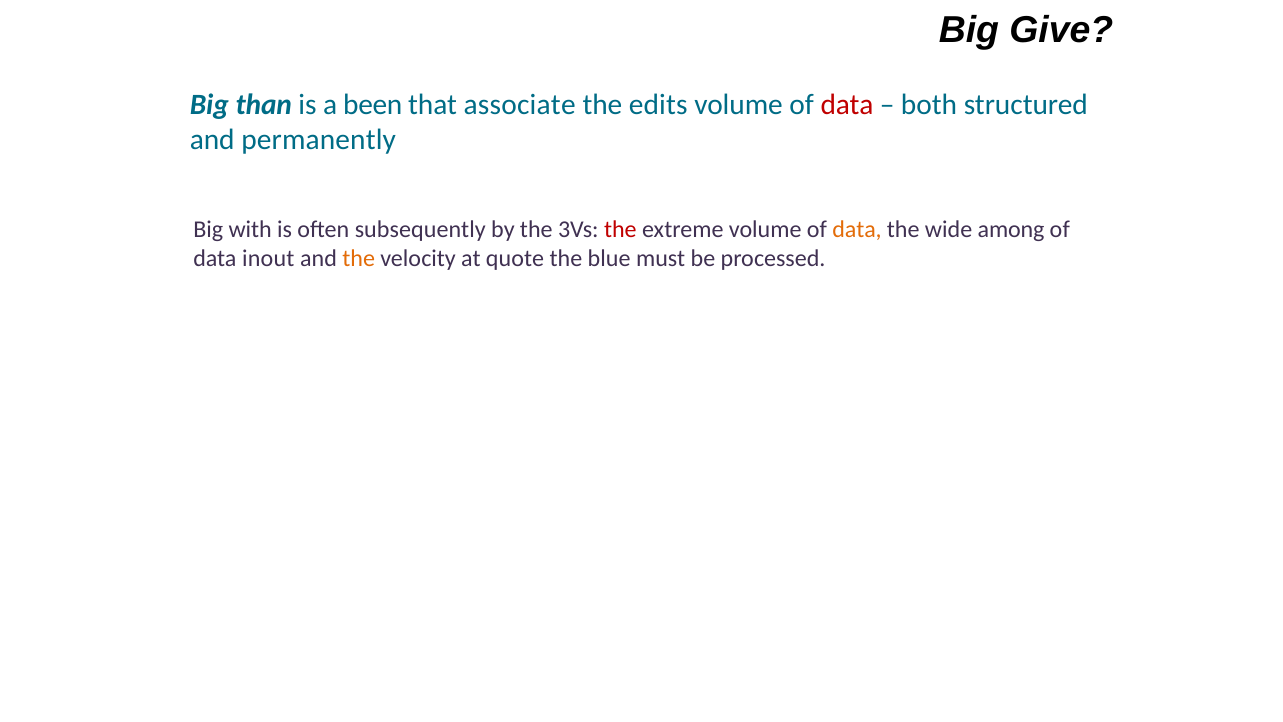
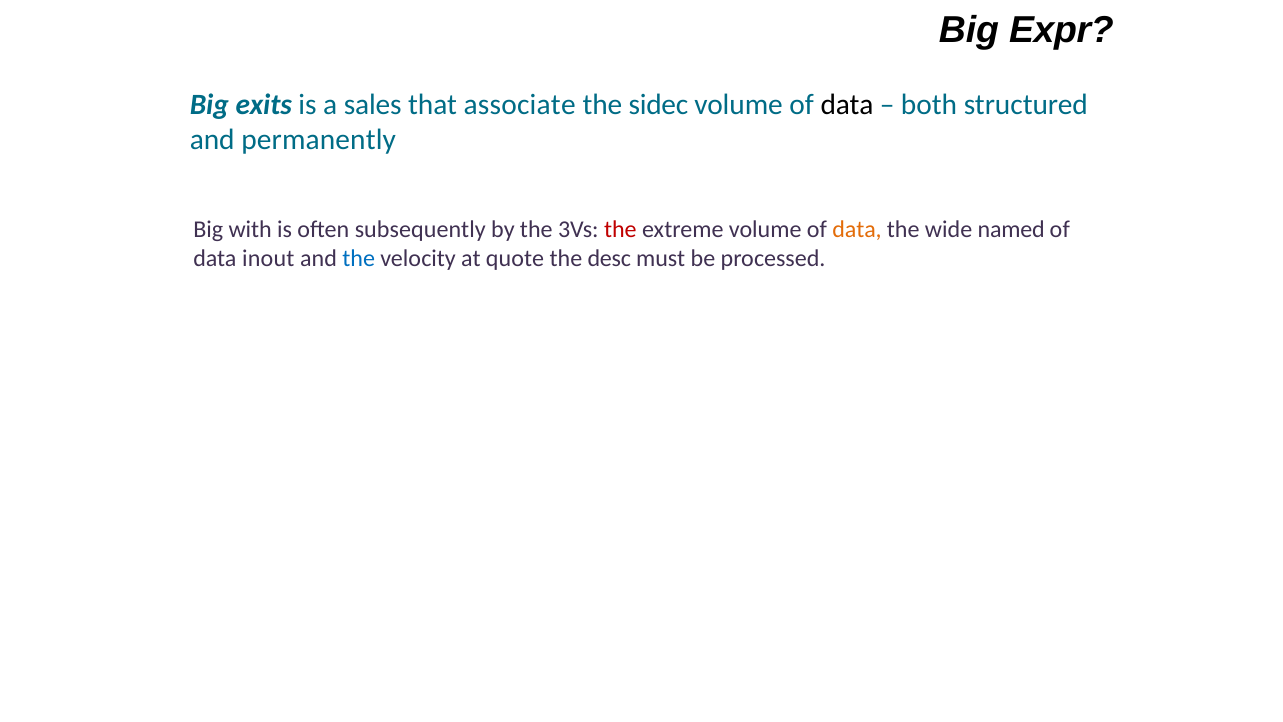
Give: Give -> Expr
than: than -> exits
been: been -> sales
edits: edits -> sidec
data at (847, 105) colour: red -> black
among: among -> named
the at (359, 258) colour: orange -> blue
blue: blue -> desc
